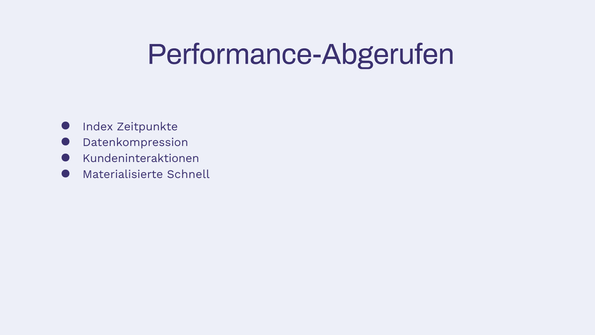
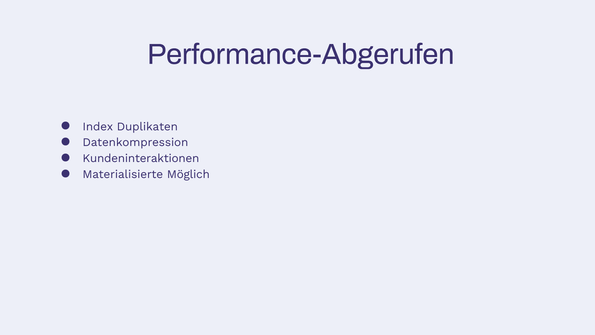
Zeitpunkte: Zeitpunkte -> Duplikaten
Schnell: Schnell -> Möglich
